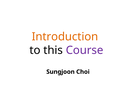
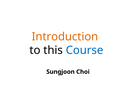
Course colour: purple -> blue
